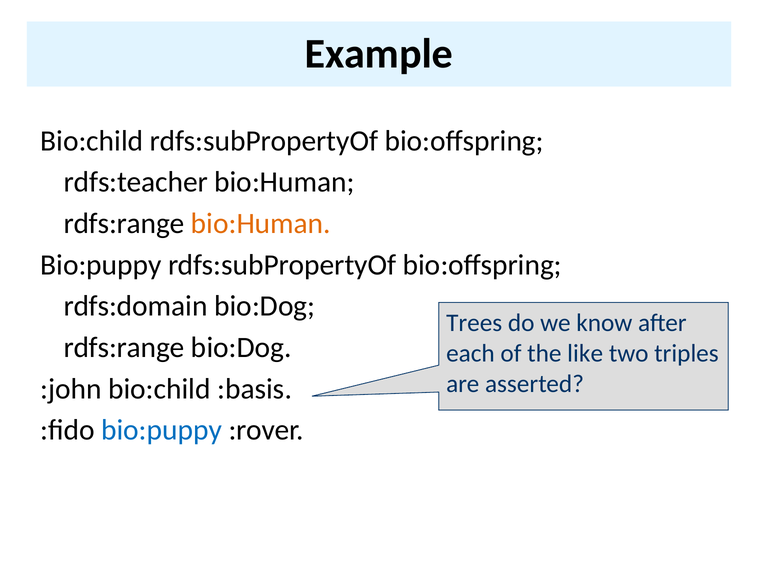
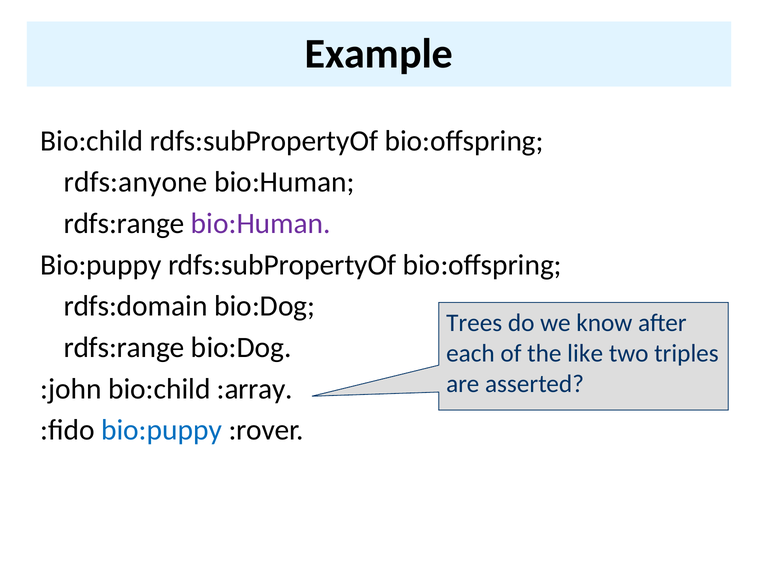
rdfs:teacher: rdfs:teacher -> rdfs:anyone
bio:Human at (261, 223) colour: orange -> purple
:basis: :basis -> :array
